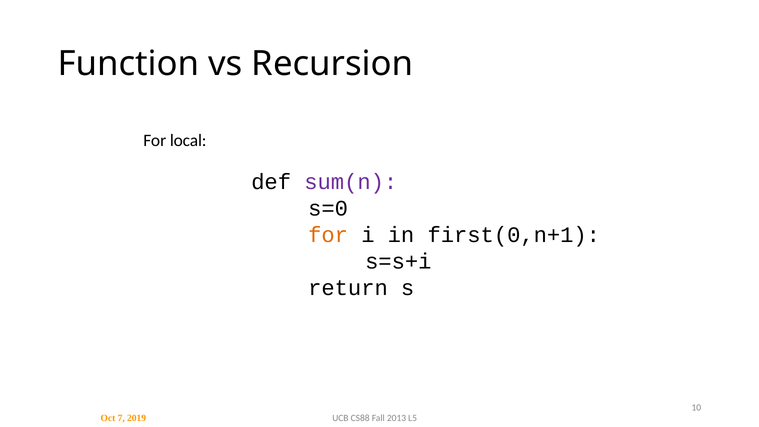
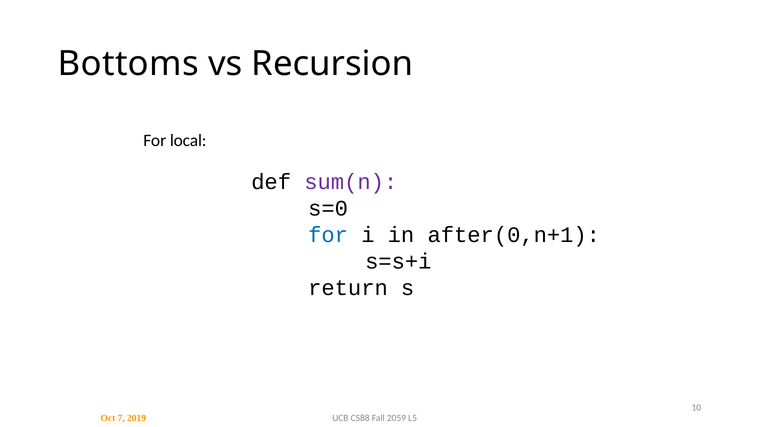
Function: Function -> Bottoms
for at (328, 235) colour: orange -> blue
first(0,n+1: first(0,n+1 -> after(0,n+1
2013: 2013 -> 2059
